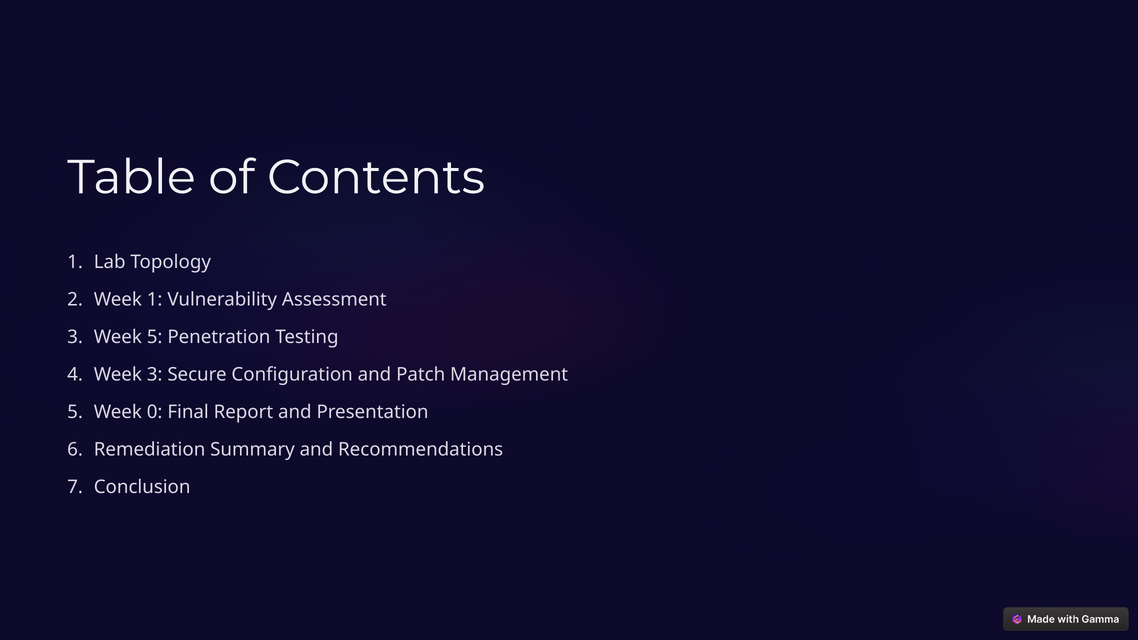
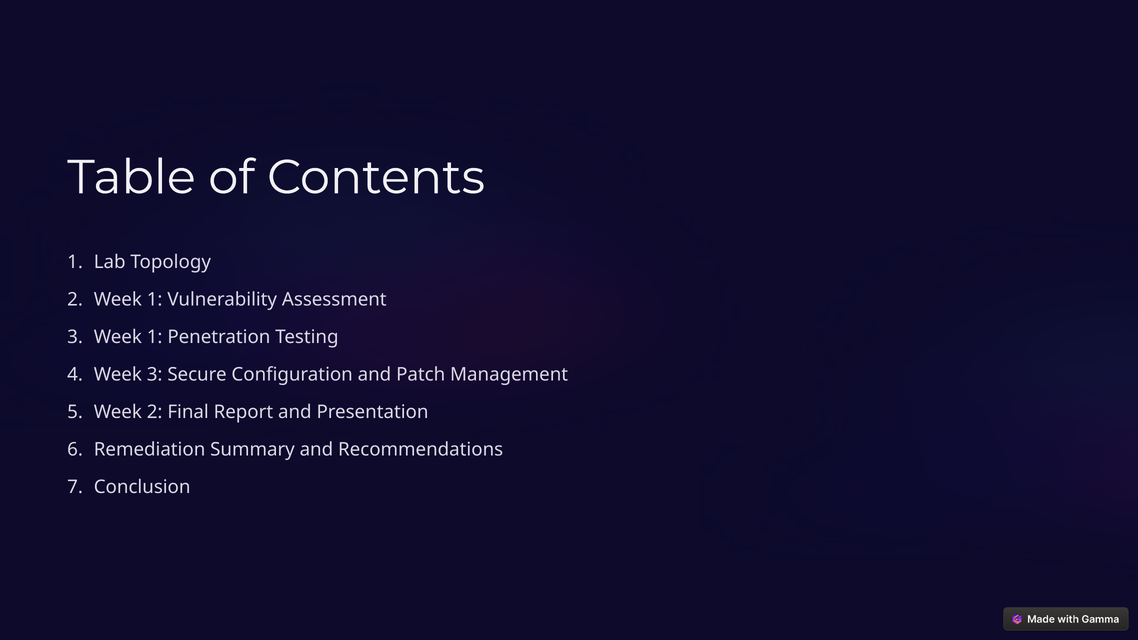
3 Week 5: 5 -> 1
Week 0: 0 -> 2
